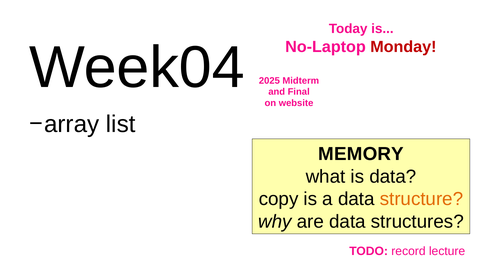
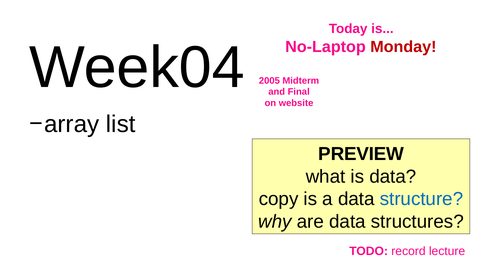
2025: 2025 -> 2005
MEMORY: MEMORY -> PREVIEW
structure colour: orange -> blue
